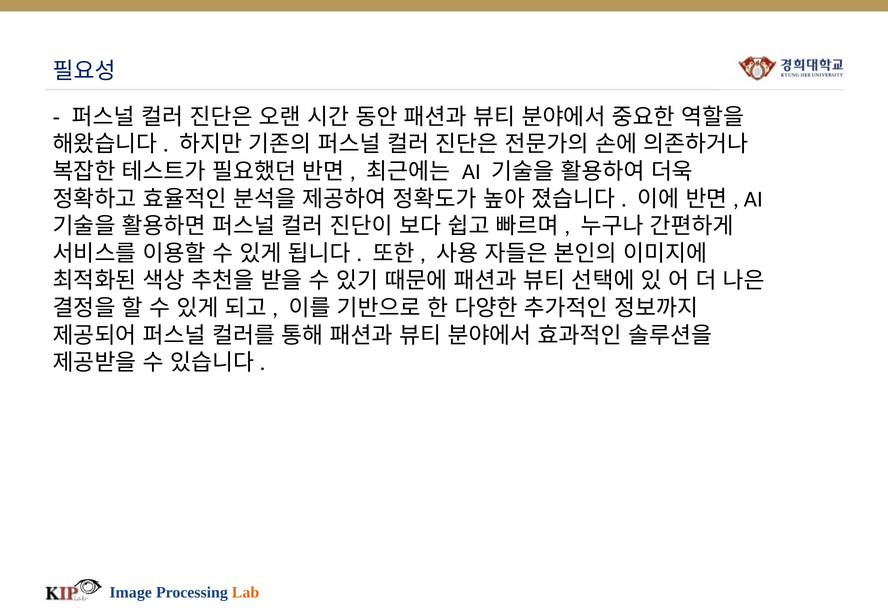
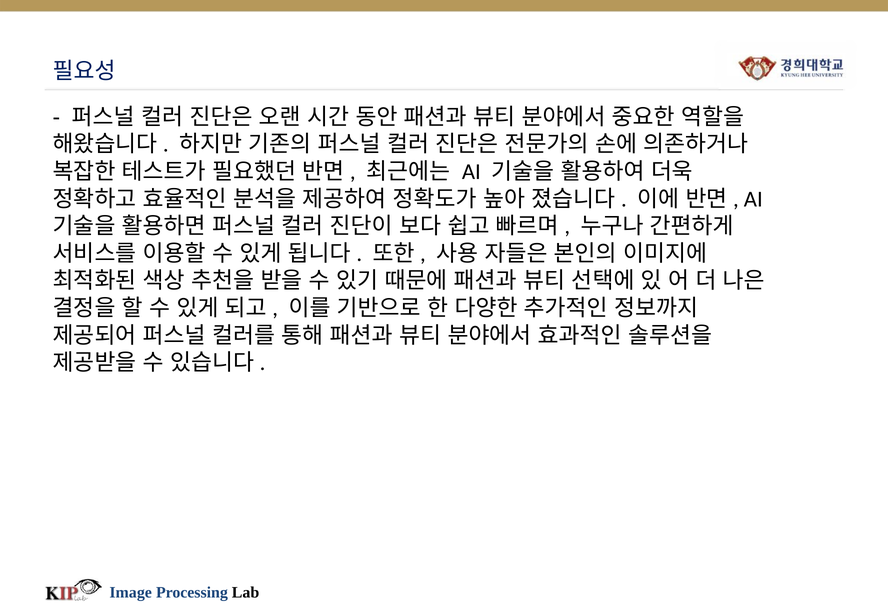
Lab colour: orange -> black
